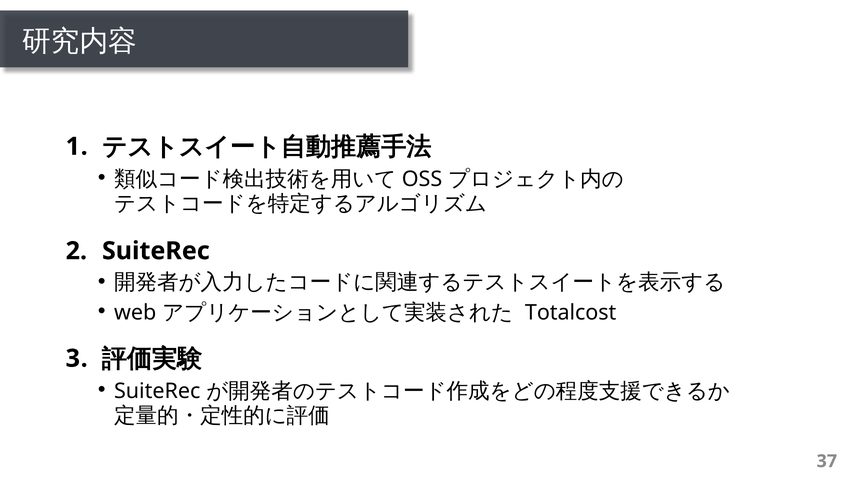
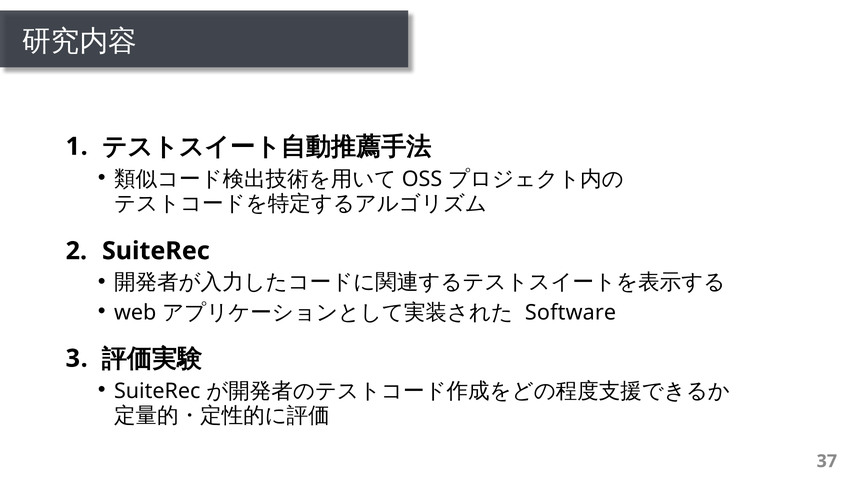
Totalcost: Totalcost -> Software
